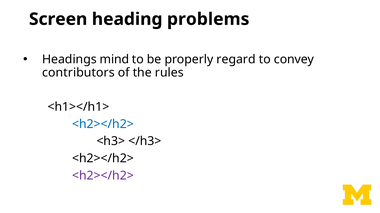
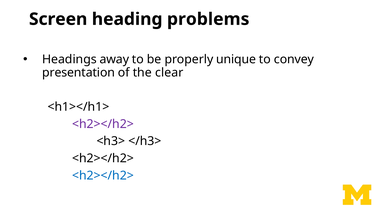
mind: mind -> away
regard: regard -> unique
contributors: contributors -> presentation
rules: rules -> clear
<h2></h2> at (103, 124) colour: blue -> purple
<h2></h2> at (103, 176) colour: purple -> blue
